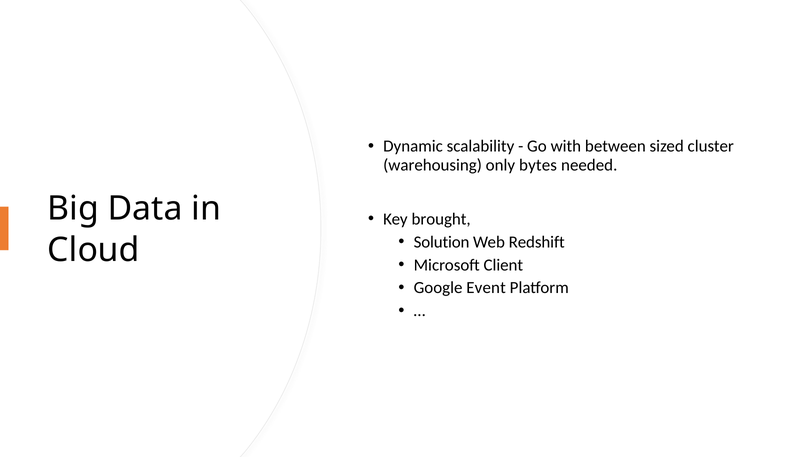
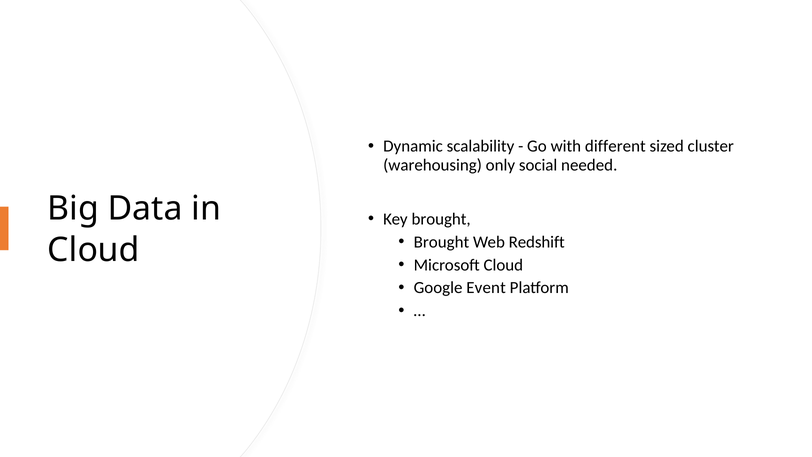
between: between -> different
bytes: bytes -> social
Solution at (442, 242): Solution -> Brought
Microsoft Client: Client -> Cloud
